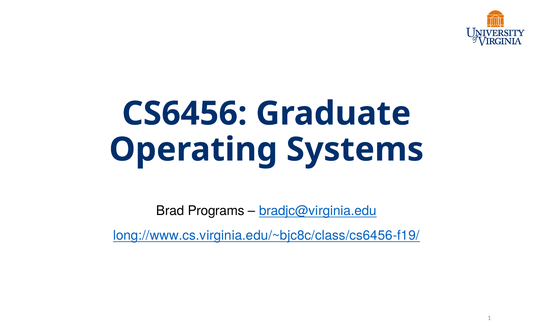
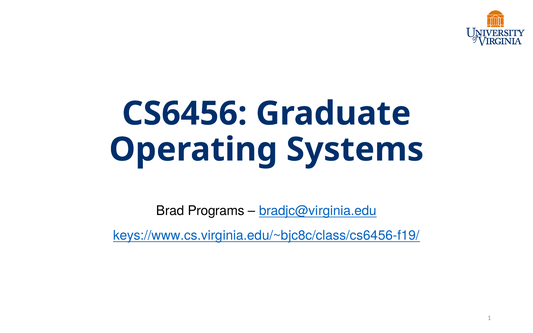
long://www.cs.virginia.edu/~bjc8c/class/cs6456-f19/: long://www.cs.virginia.edu/~bjc8c/class/cs6456-f19/ -> keys://www.cs.virginia.edu/~bjc8c/class/cs6456-f19/
